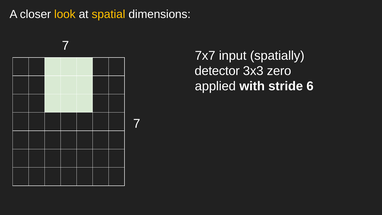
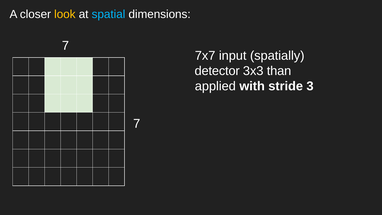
spatial colour: yellow -> light blue
zero: zero -> than
6: 6 -> 3
